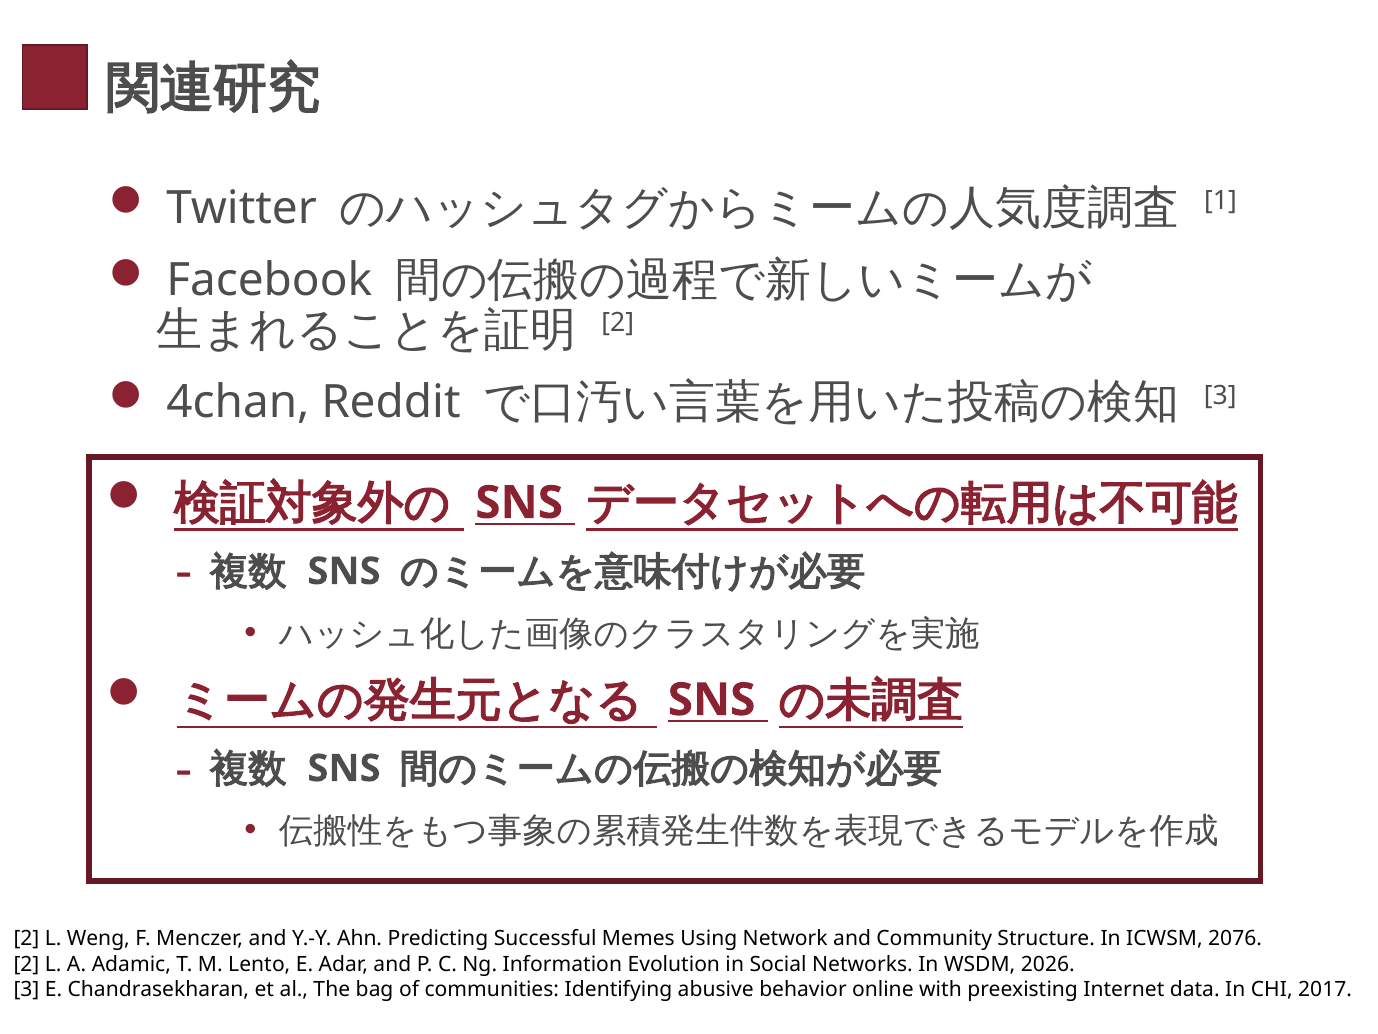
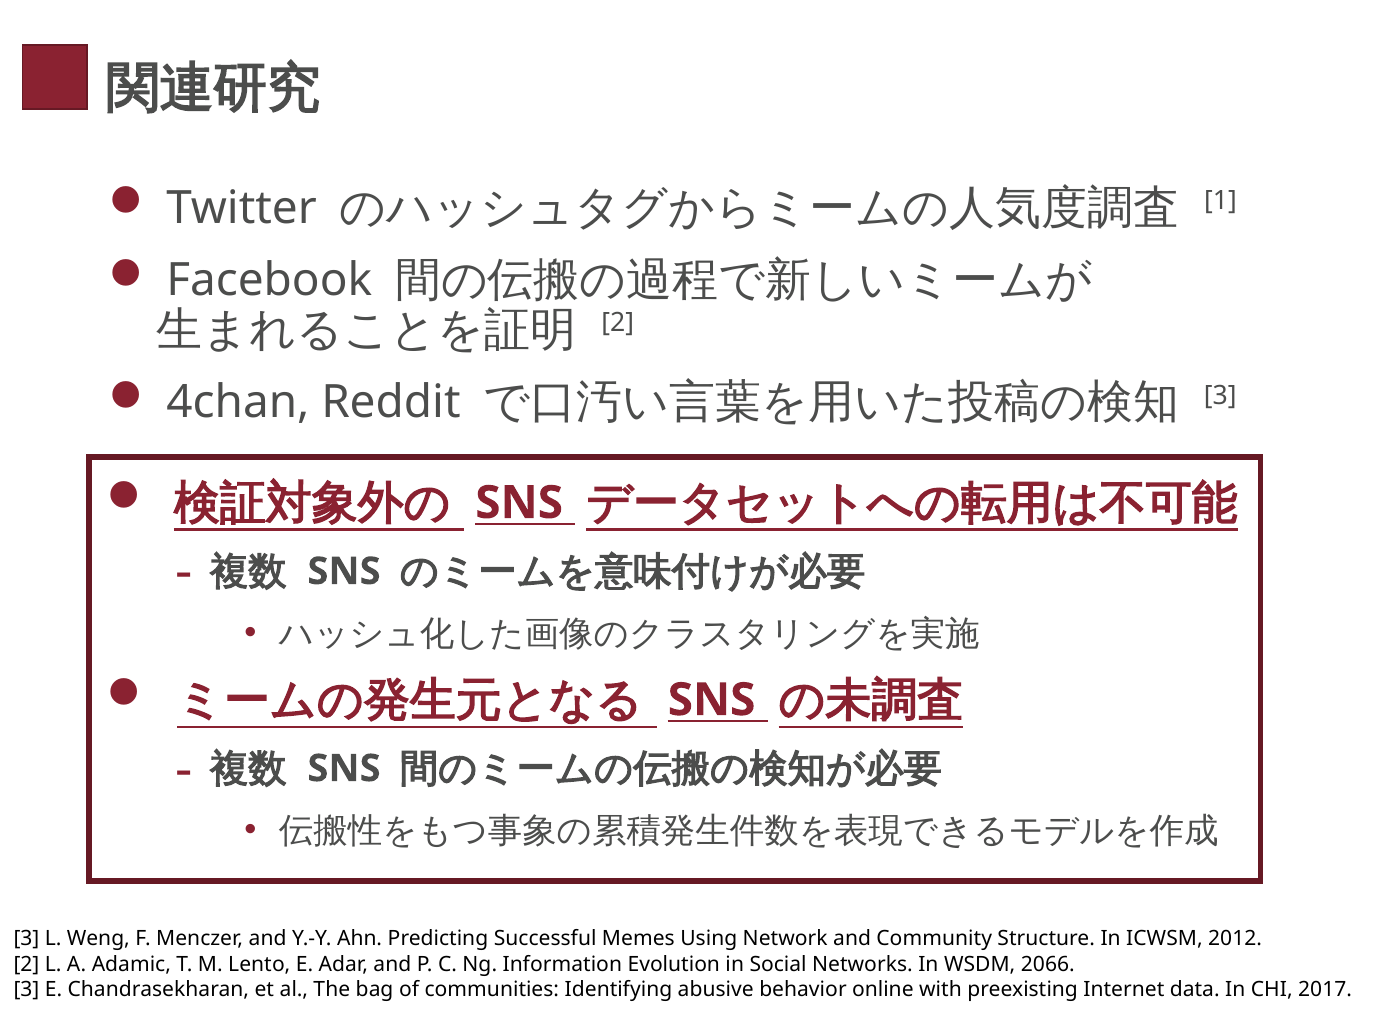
2 at (26, 938): 2 -> 3
2076: 2076 -> 2012
2026: 2026 -> 2066
